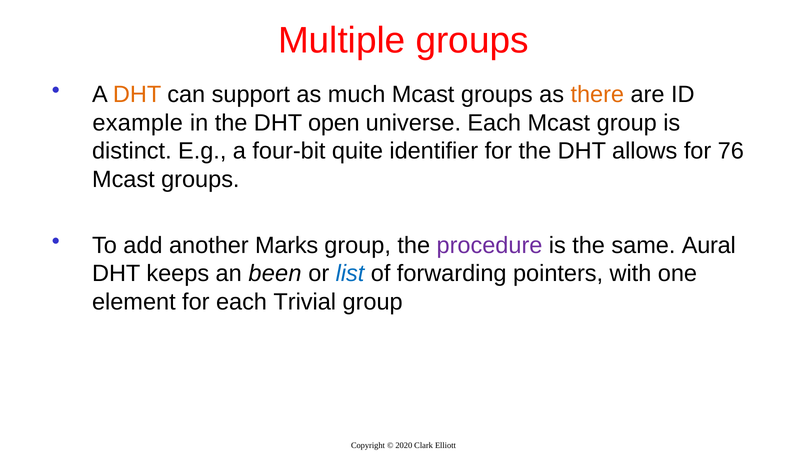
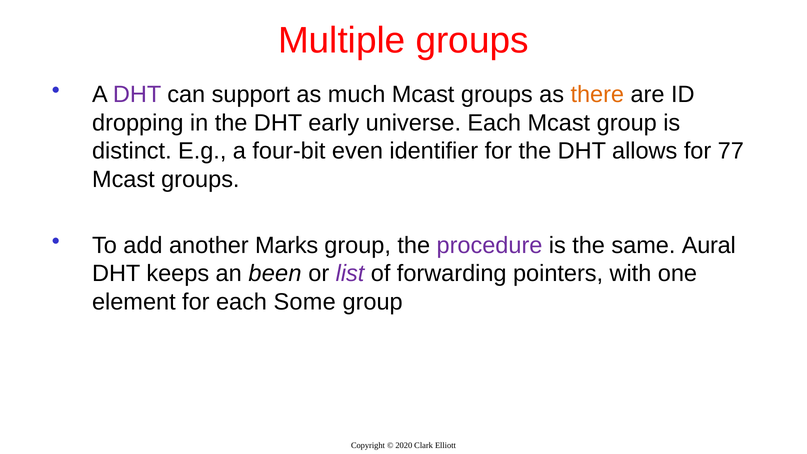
DHT at (137, 94) colour: orange -> purple
example: example -> dropping
open: open -> early
quite: quite -> even
76: 76 -> 77
list colour: blue -> purple
Trivial: Trivial -> Some
